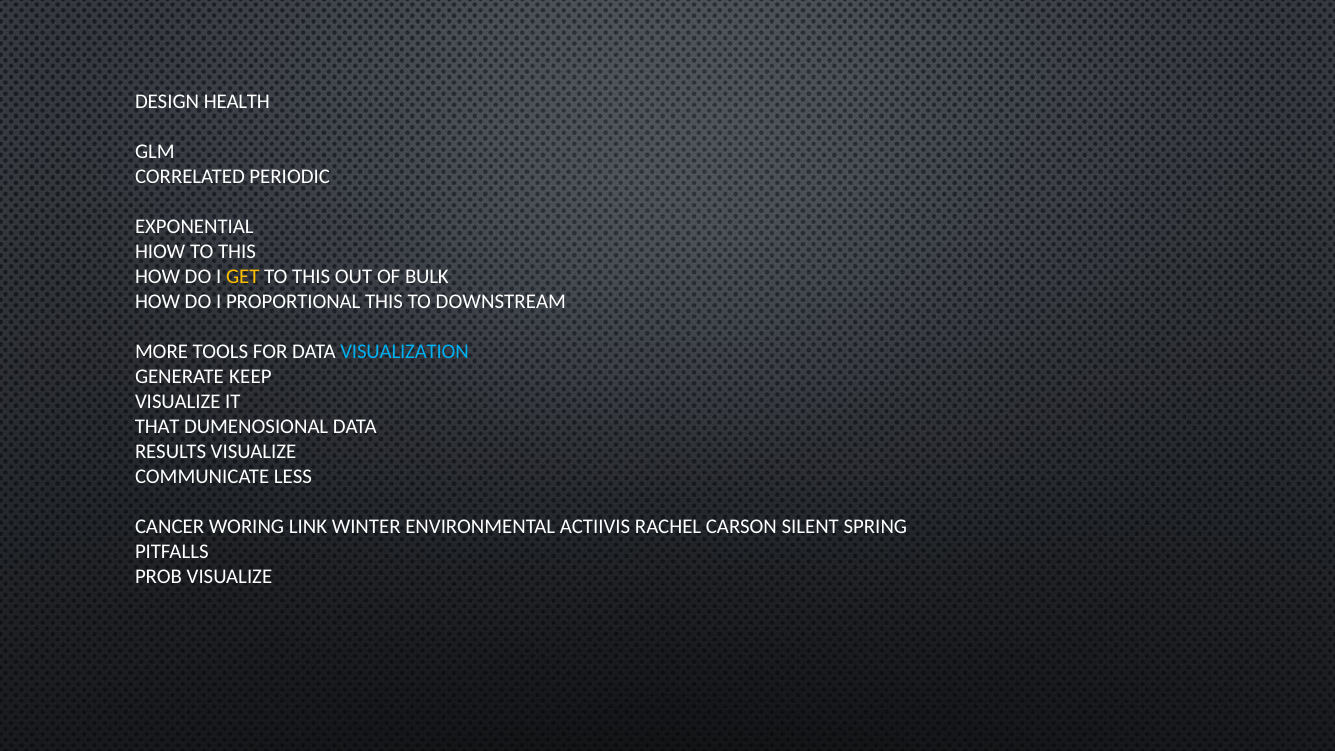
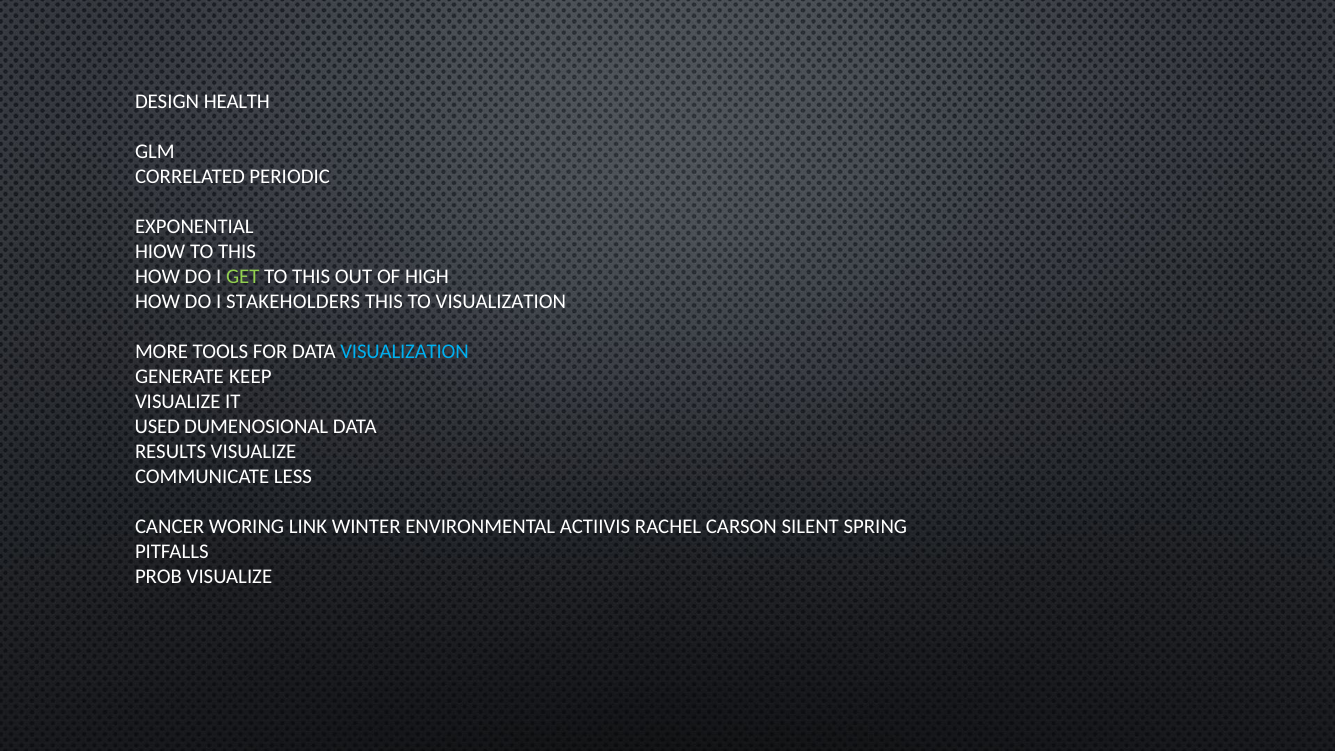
GET colour: yellow -> light green
BULK: BULK -> HIGH
PROPORTIONAL: PROPORTIONAL -> STAKEHOLDERS
TO DOWNSTREAM: DOWNSTREAM -> VISUALIZATION
THAT: THAT -> USED
